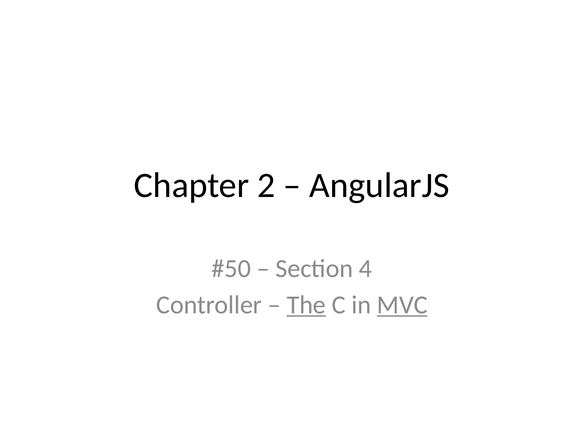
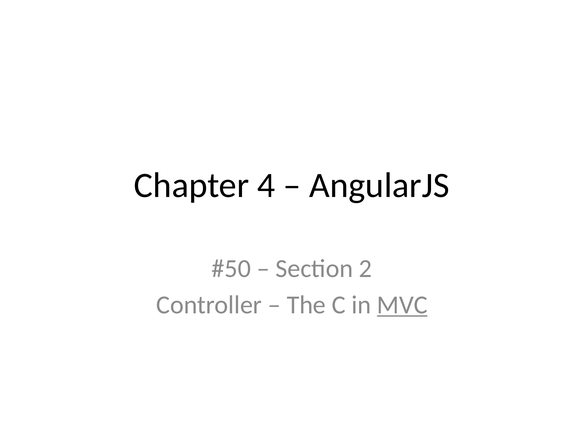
2: 2 -> 4
4: 4 -> 2
The underline: present -> none
